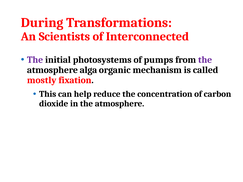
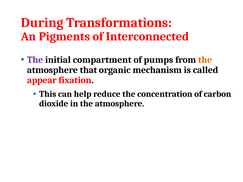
Scientists: Scientists -> Pigments
photosystems: photosystems -> compartment
the at (205, 60) colour: purple -> orange
alga: alga -> that
mostly: mostly -> appear
